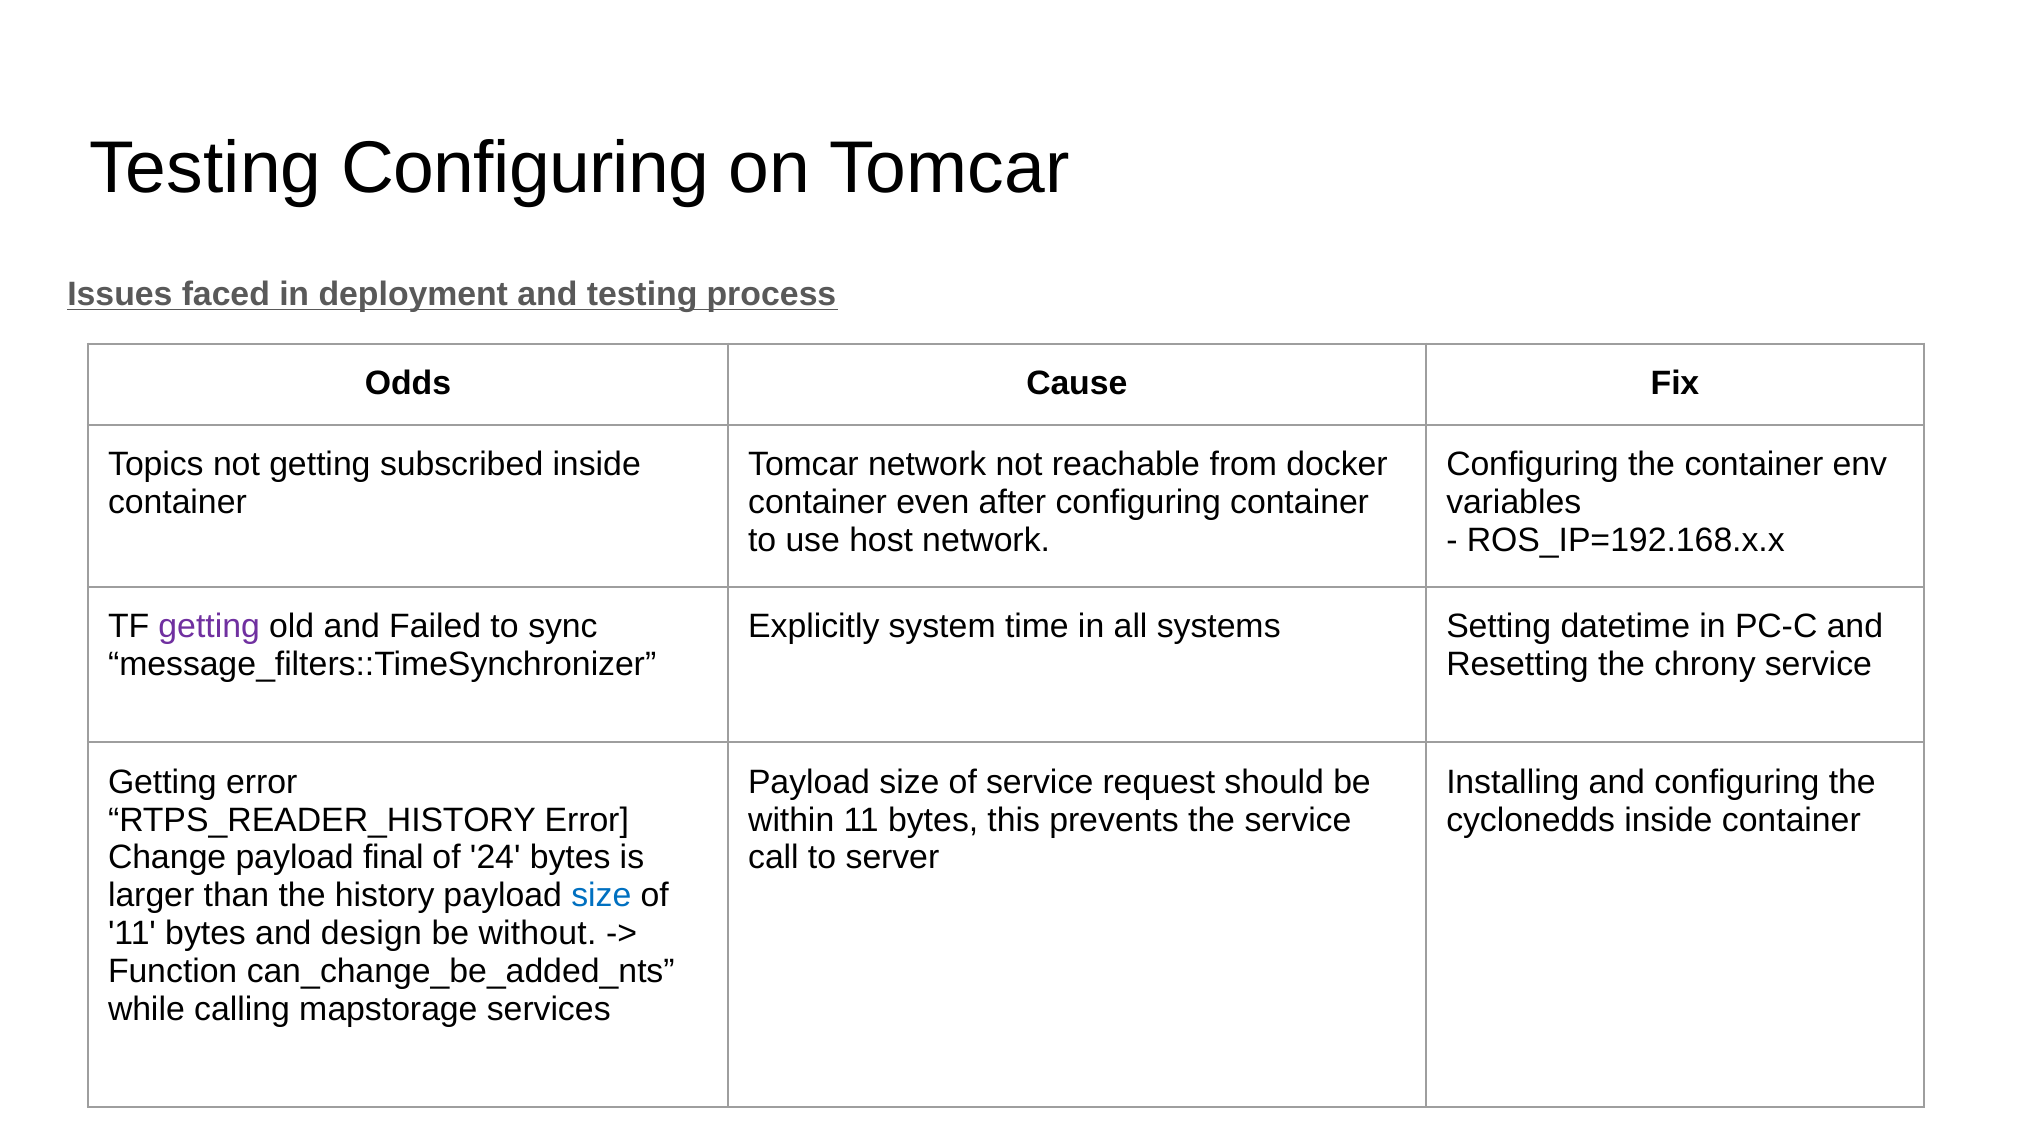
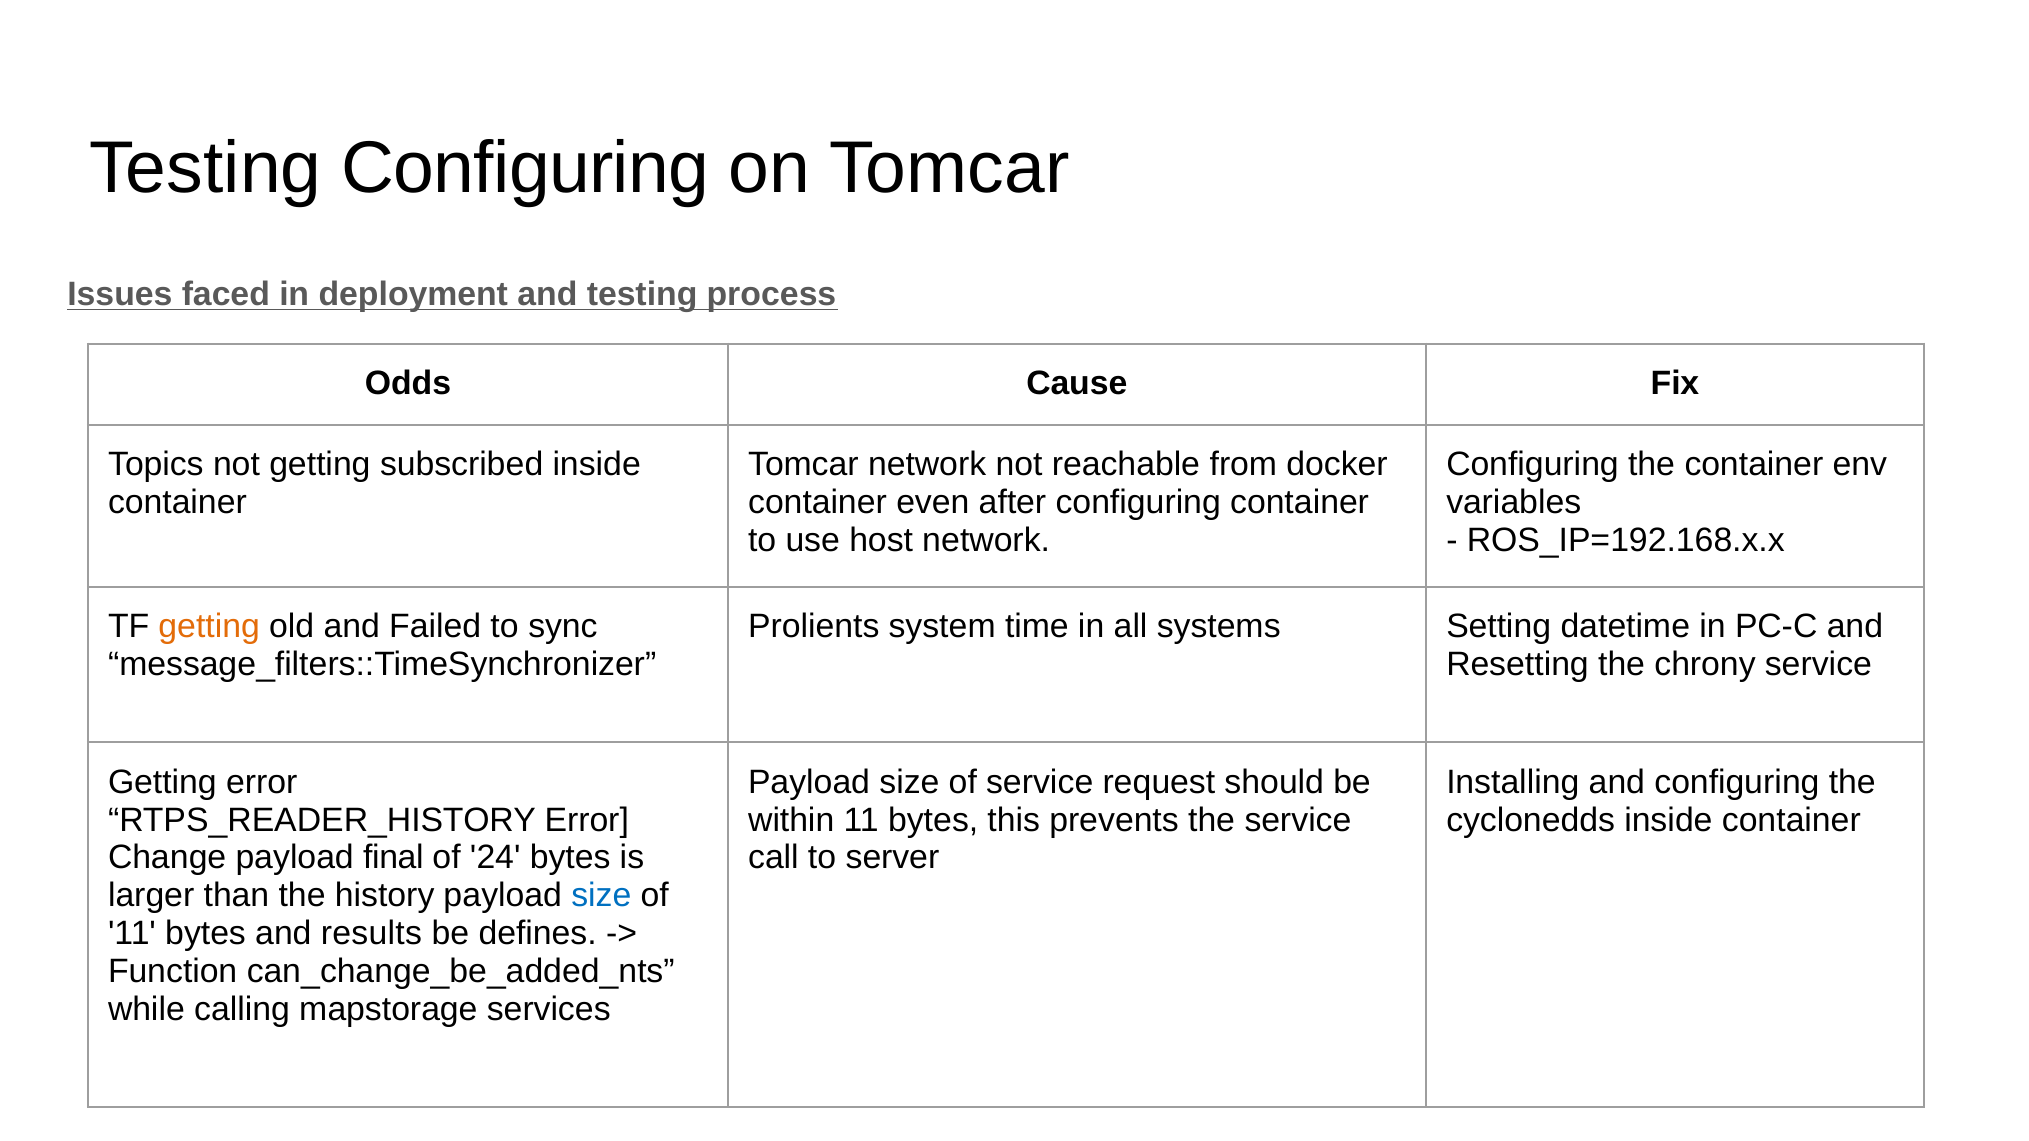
getting at (209, 627) colour: purple -> orange
Explicitly: Explicitly -> Prolients
design: design -> results
without: without -> defines
